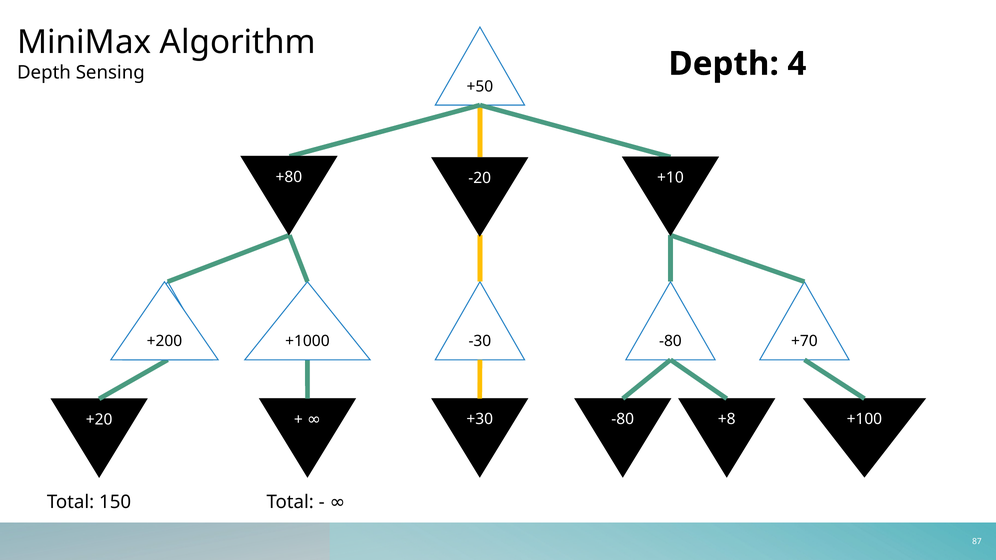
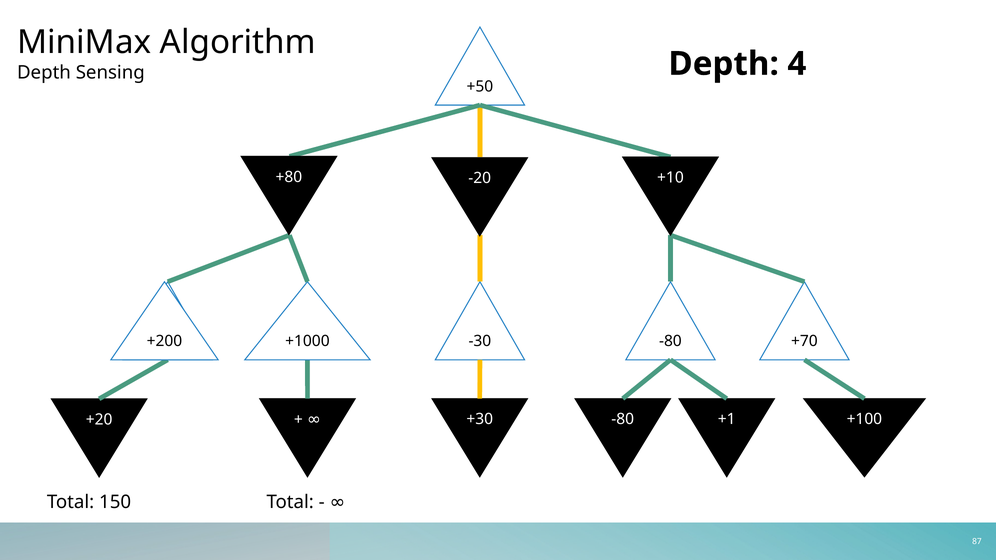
+8: +8 -> +1
